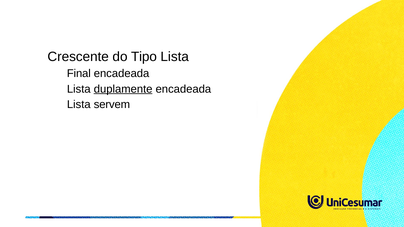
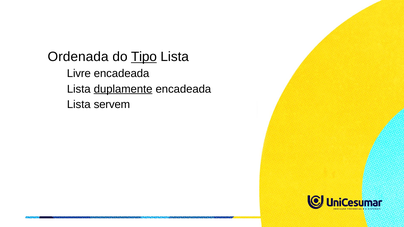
Crescente: Crescente -> Ordenada
Tipo underline: none -> present
Final: Final -> Livre
